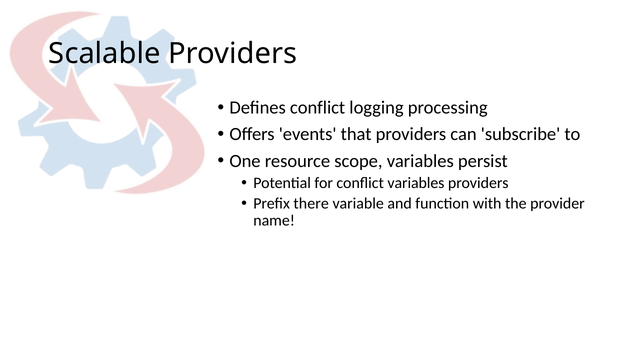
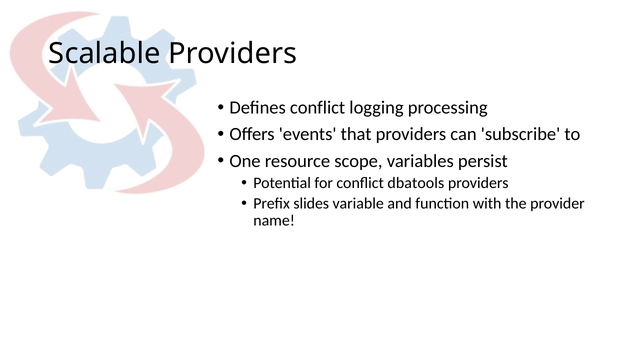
conflict variables: variables -> dbatools
there: there -> slides
